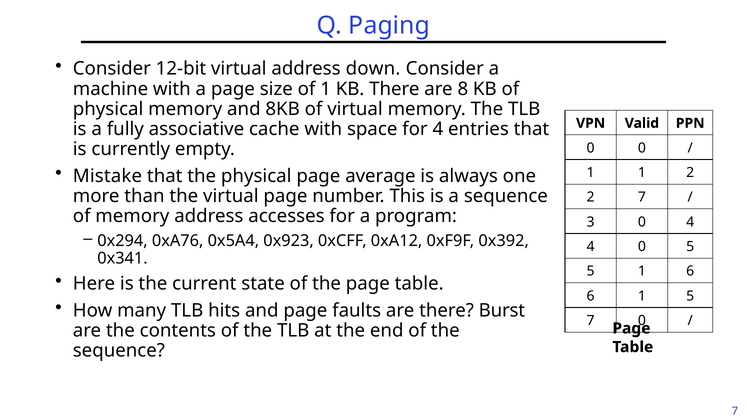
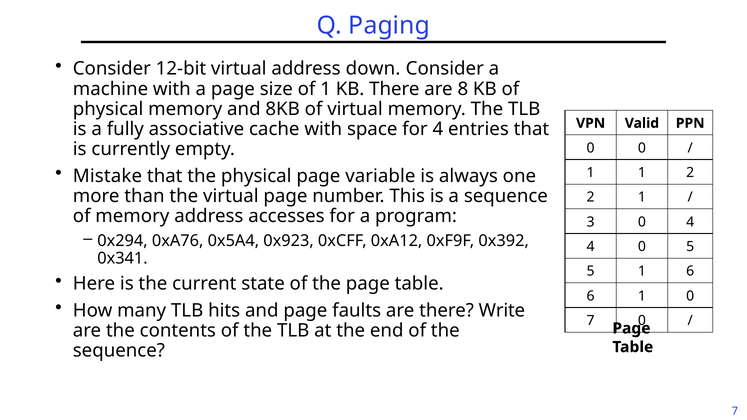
average: average -> variable
2 7: 7 -> 1
1 5: 5 -> 0
Burst: Burst -> Write
